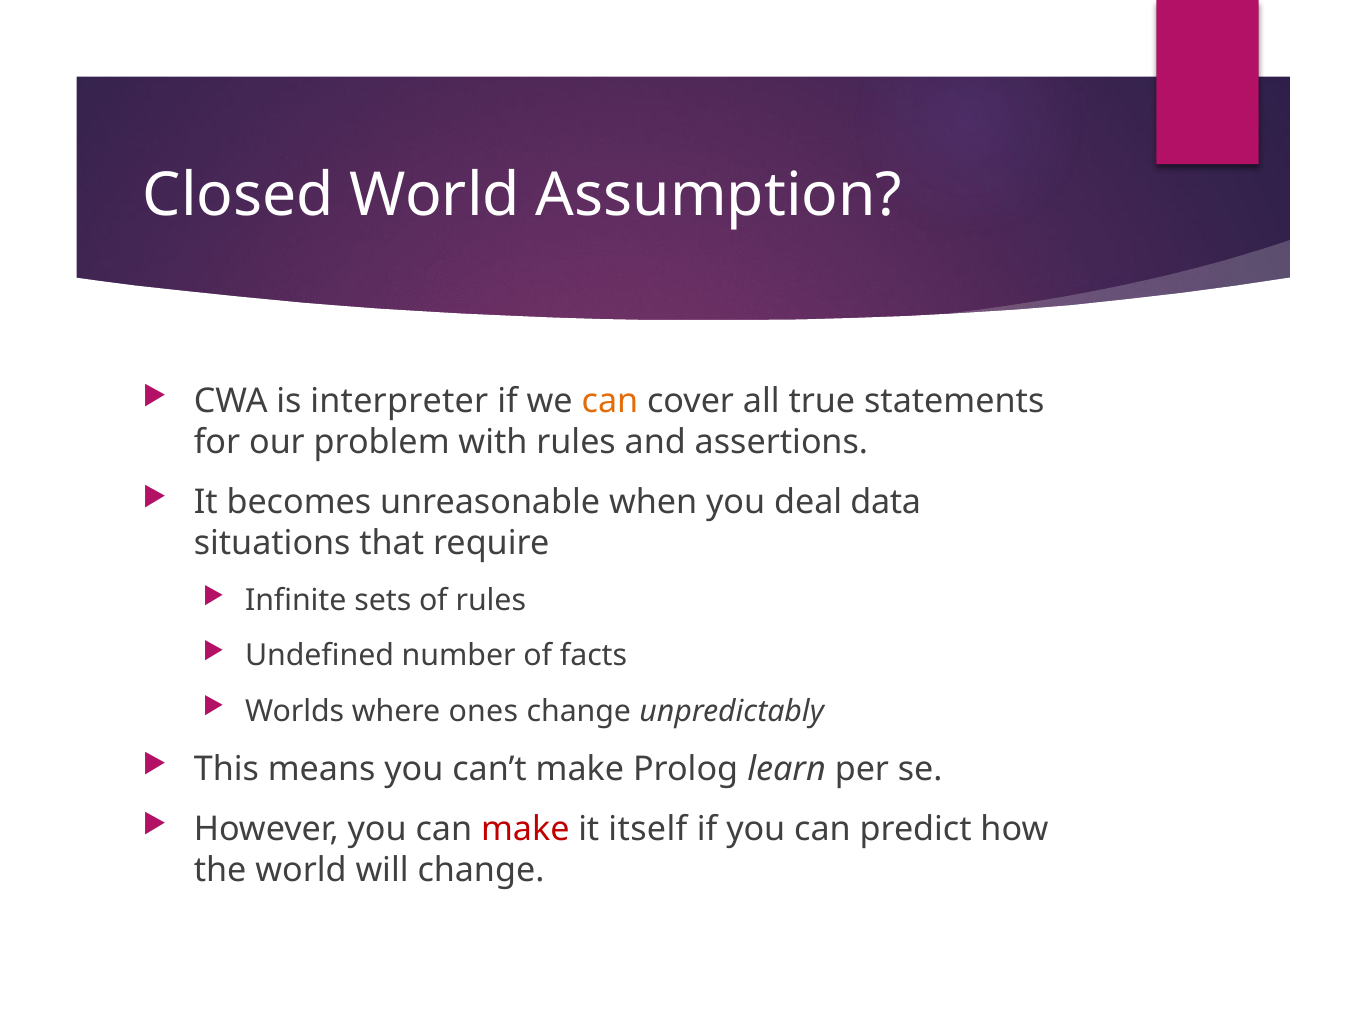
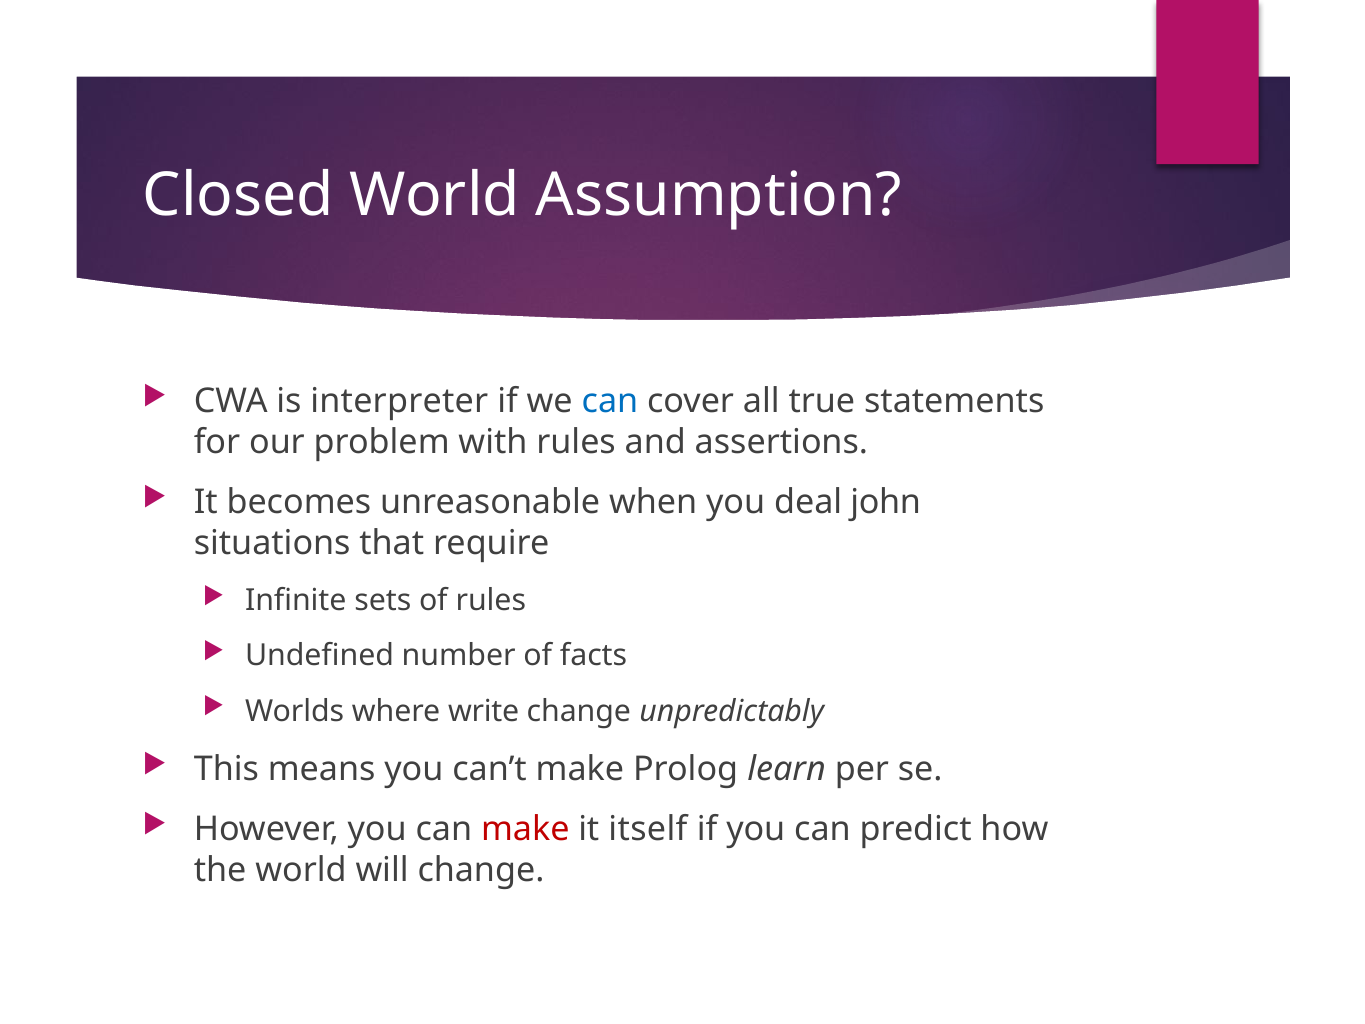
can at (610, 401) colour: orange -> blue
data: data -> john
ones: ones -> write
